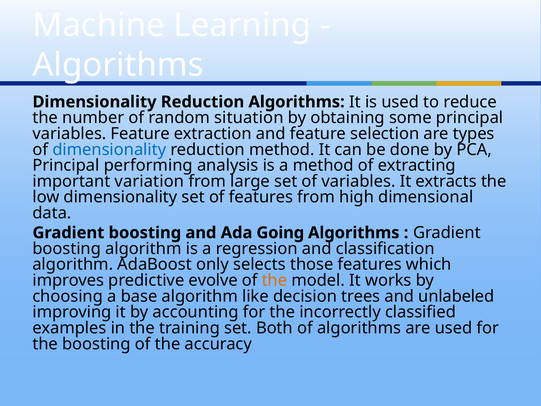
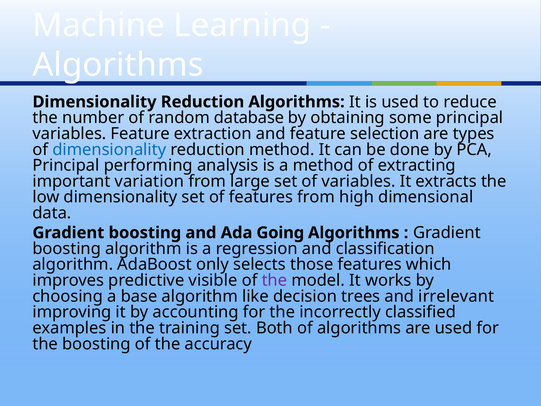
situation: situation -> database
evolve: evolve -> visible
the at (274, 280) colour: orange -> purple
unlabeled: unlabeled -> irrelevant
